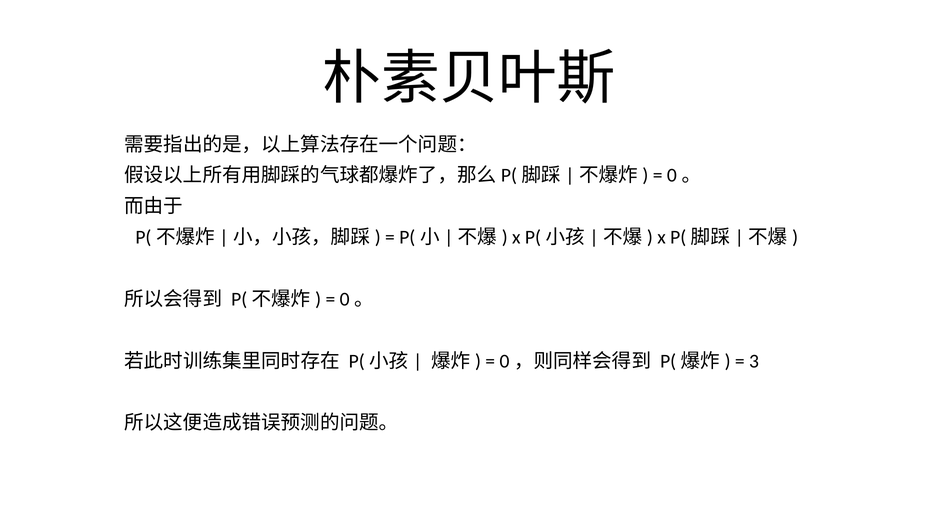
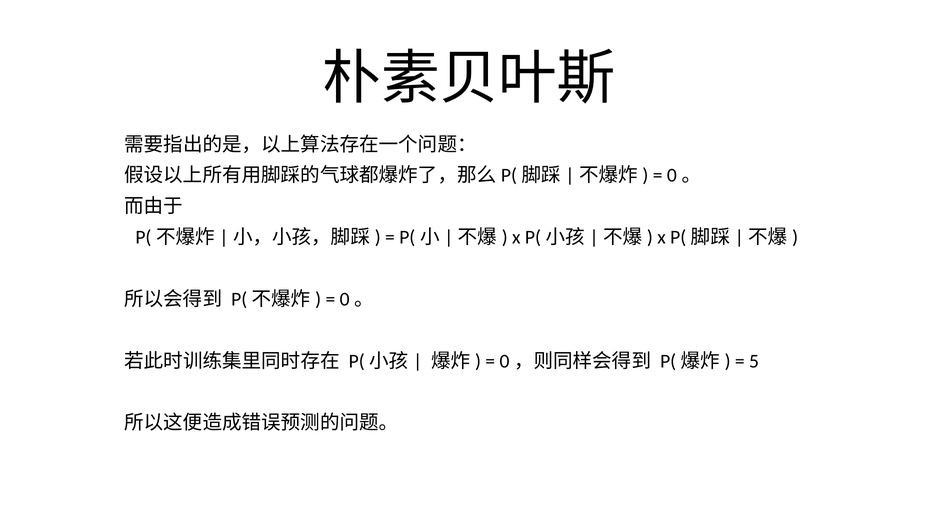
3: 3 -> 5
